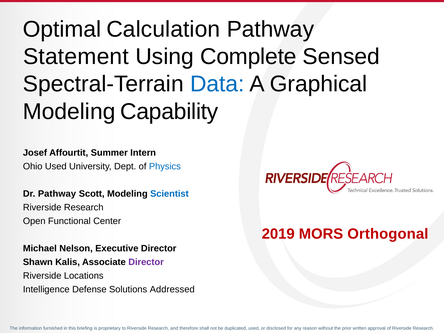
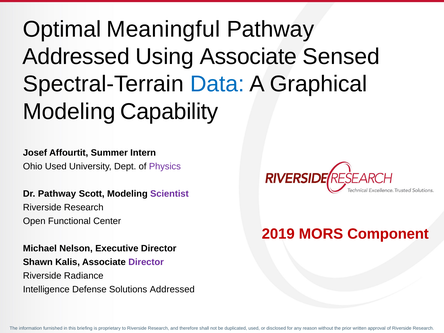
Calculation: Calculation -> Meaningful
Statement at (76, 57): Statement -> Addressed
Using Complete: Complete -> Associate
Physics colour: blue -> purple
Scientist colour: blue -> purple
Orthogonal: Orthogonal -> Component
Locations: Locations -> Radiance
